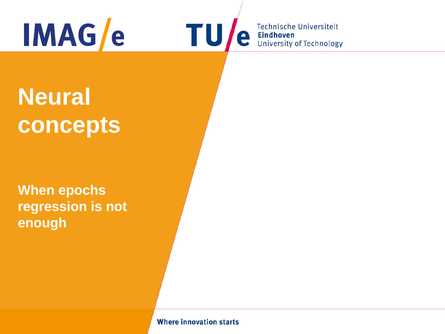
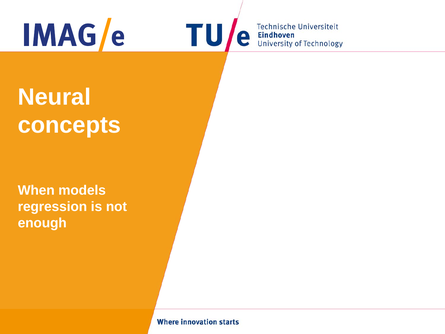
epochs: epochs -> models
